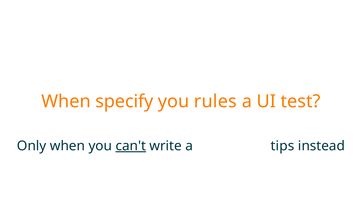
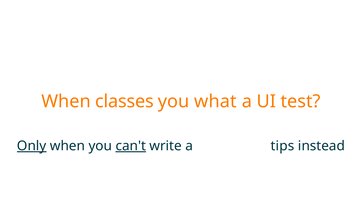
specify: specify -> classes
rules: rules -> what
Only underline: none -> present
